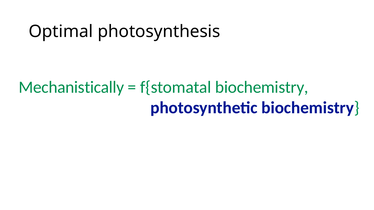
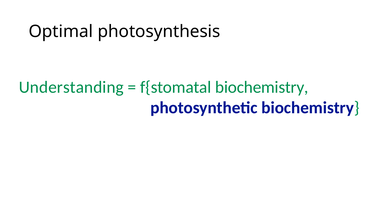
Mechanistically: Mechanistically -> Understanding
